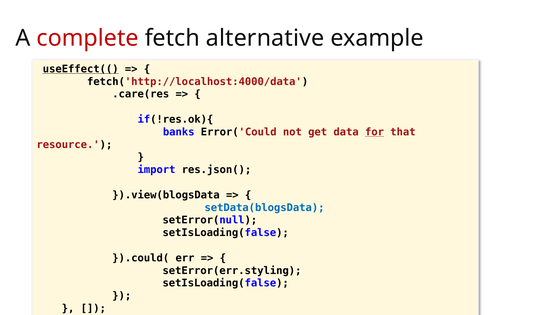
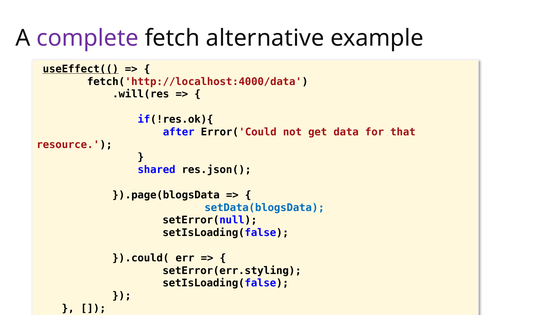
complete colour: red -> purple
.care(res: .care(res -> .will(res
banks: banks -> after
for underline: present -> none
import: import -> shared
}).view(blogsData: }).view(blogsData -> }).page(blogsData
